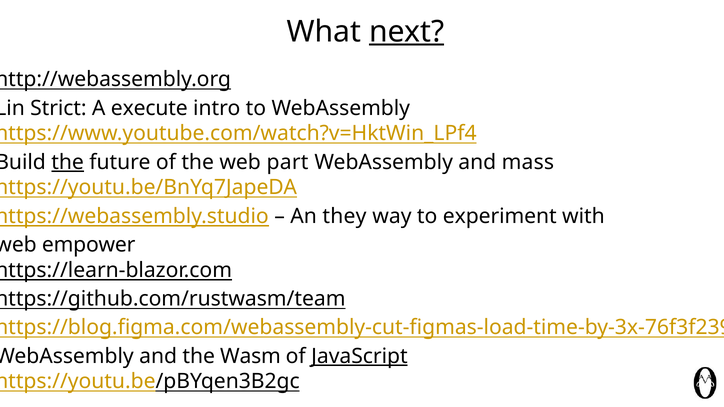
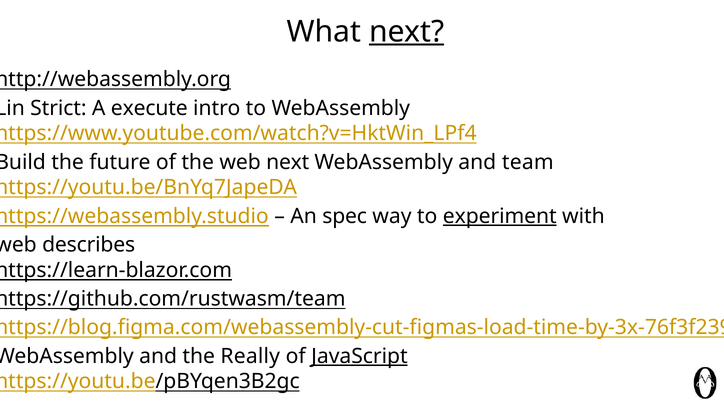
the at (68, 162) underline: present -> none
web part: part -> next
mass: mass -> team
they: they -> spec
experiment underline: none -> present
empower: empower -> describes
Wasm: Wasm -> Really
